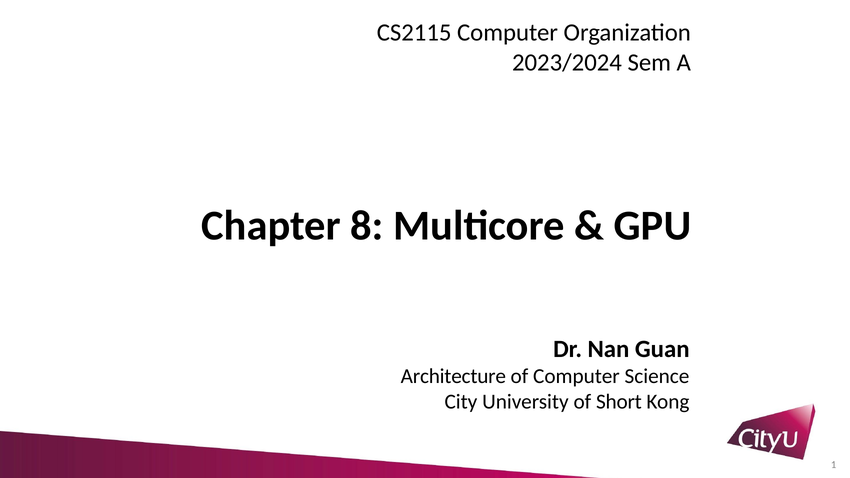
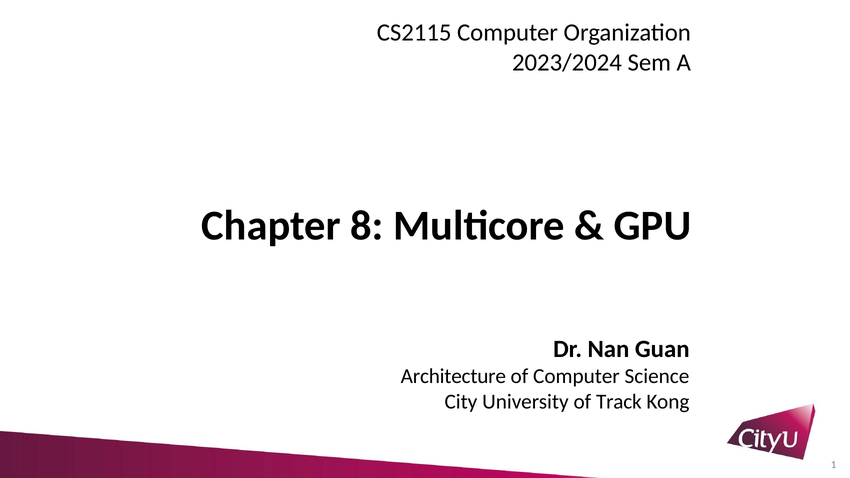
Short: Short -> Track
